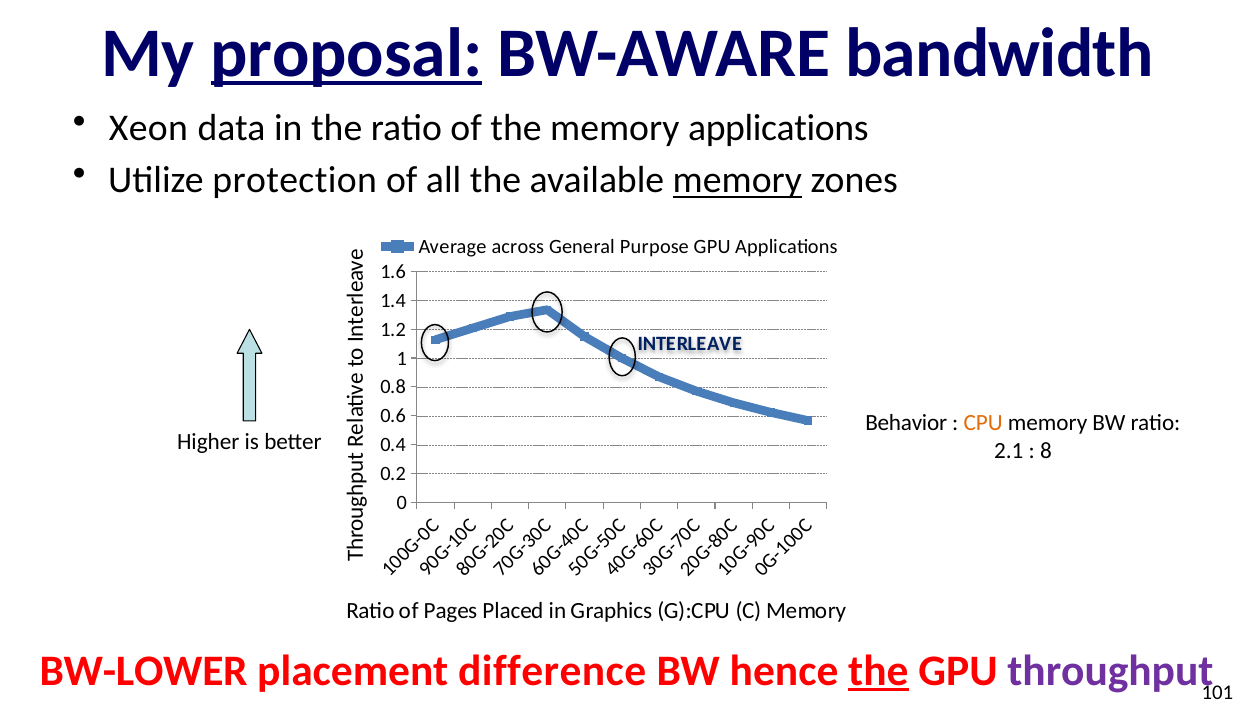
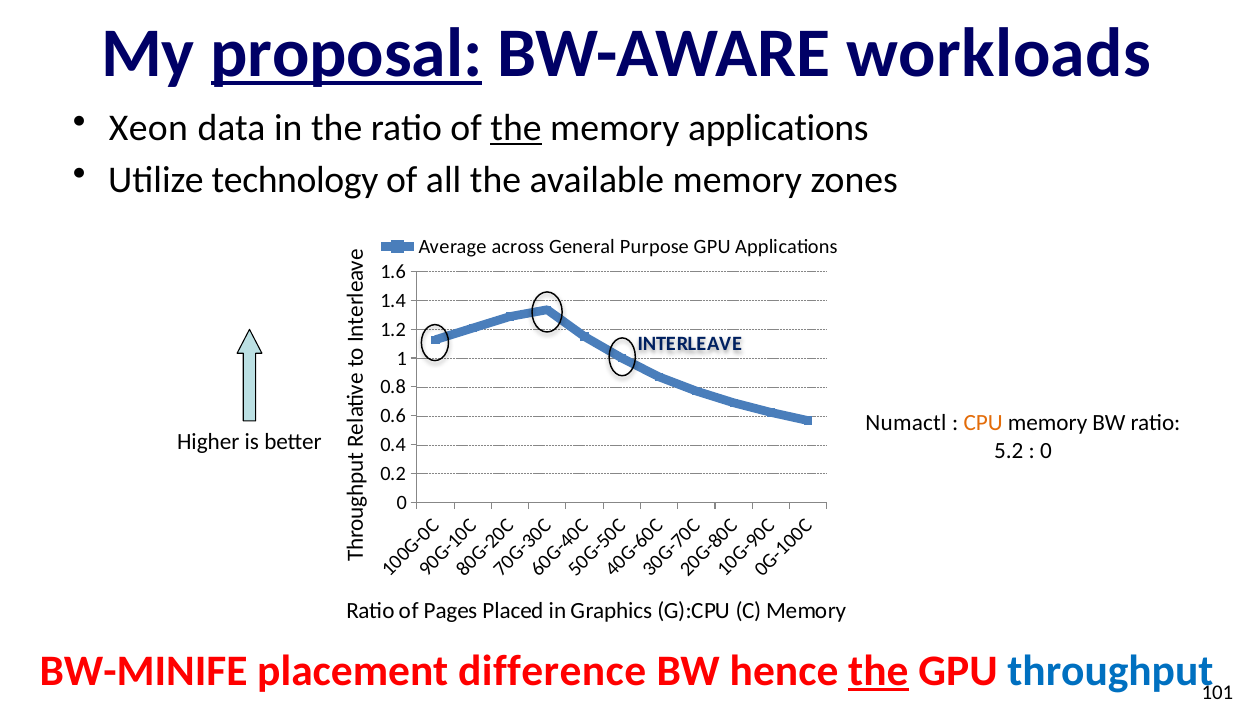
bandwidth: bandwidth -> workloads
the at (516, 128) underline: none -> present
protection: protection -> technology
memory at (737, 181) underline: present -> none
Behavior: Behavior -> Numactl
2.1: 2.1 -> 5.2
8 at (1046, 451): 8 -> 0
BW-LOWER: BW-LOWER -> BW-MINIFE
throughput colour: purple -> blue
